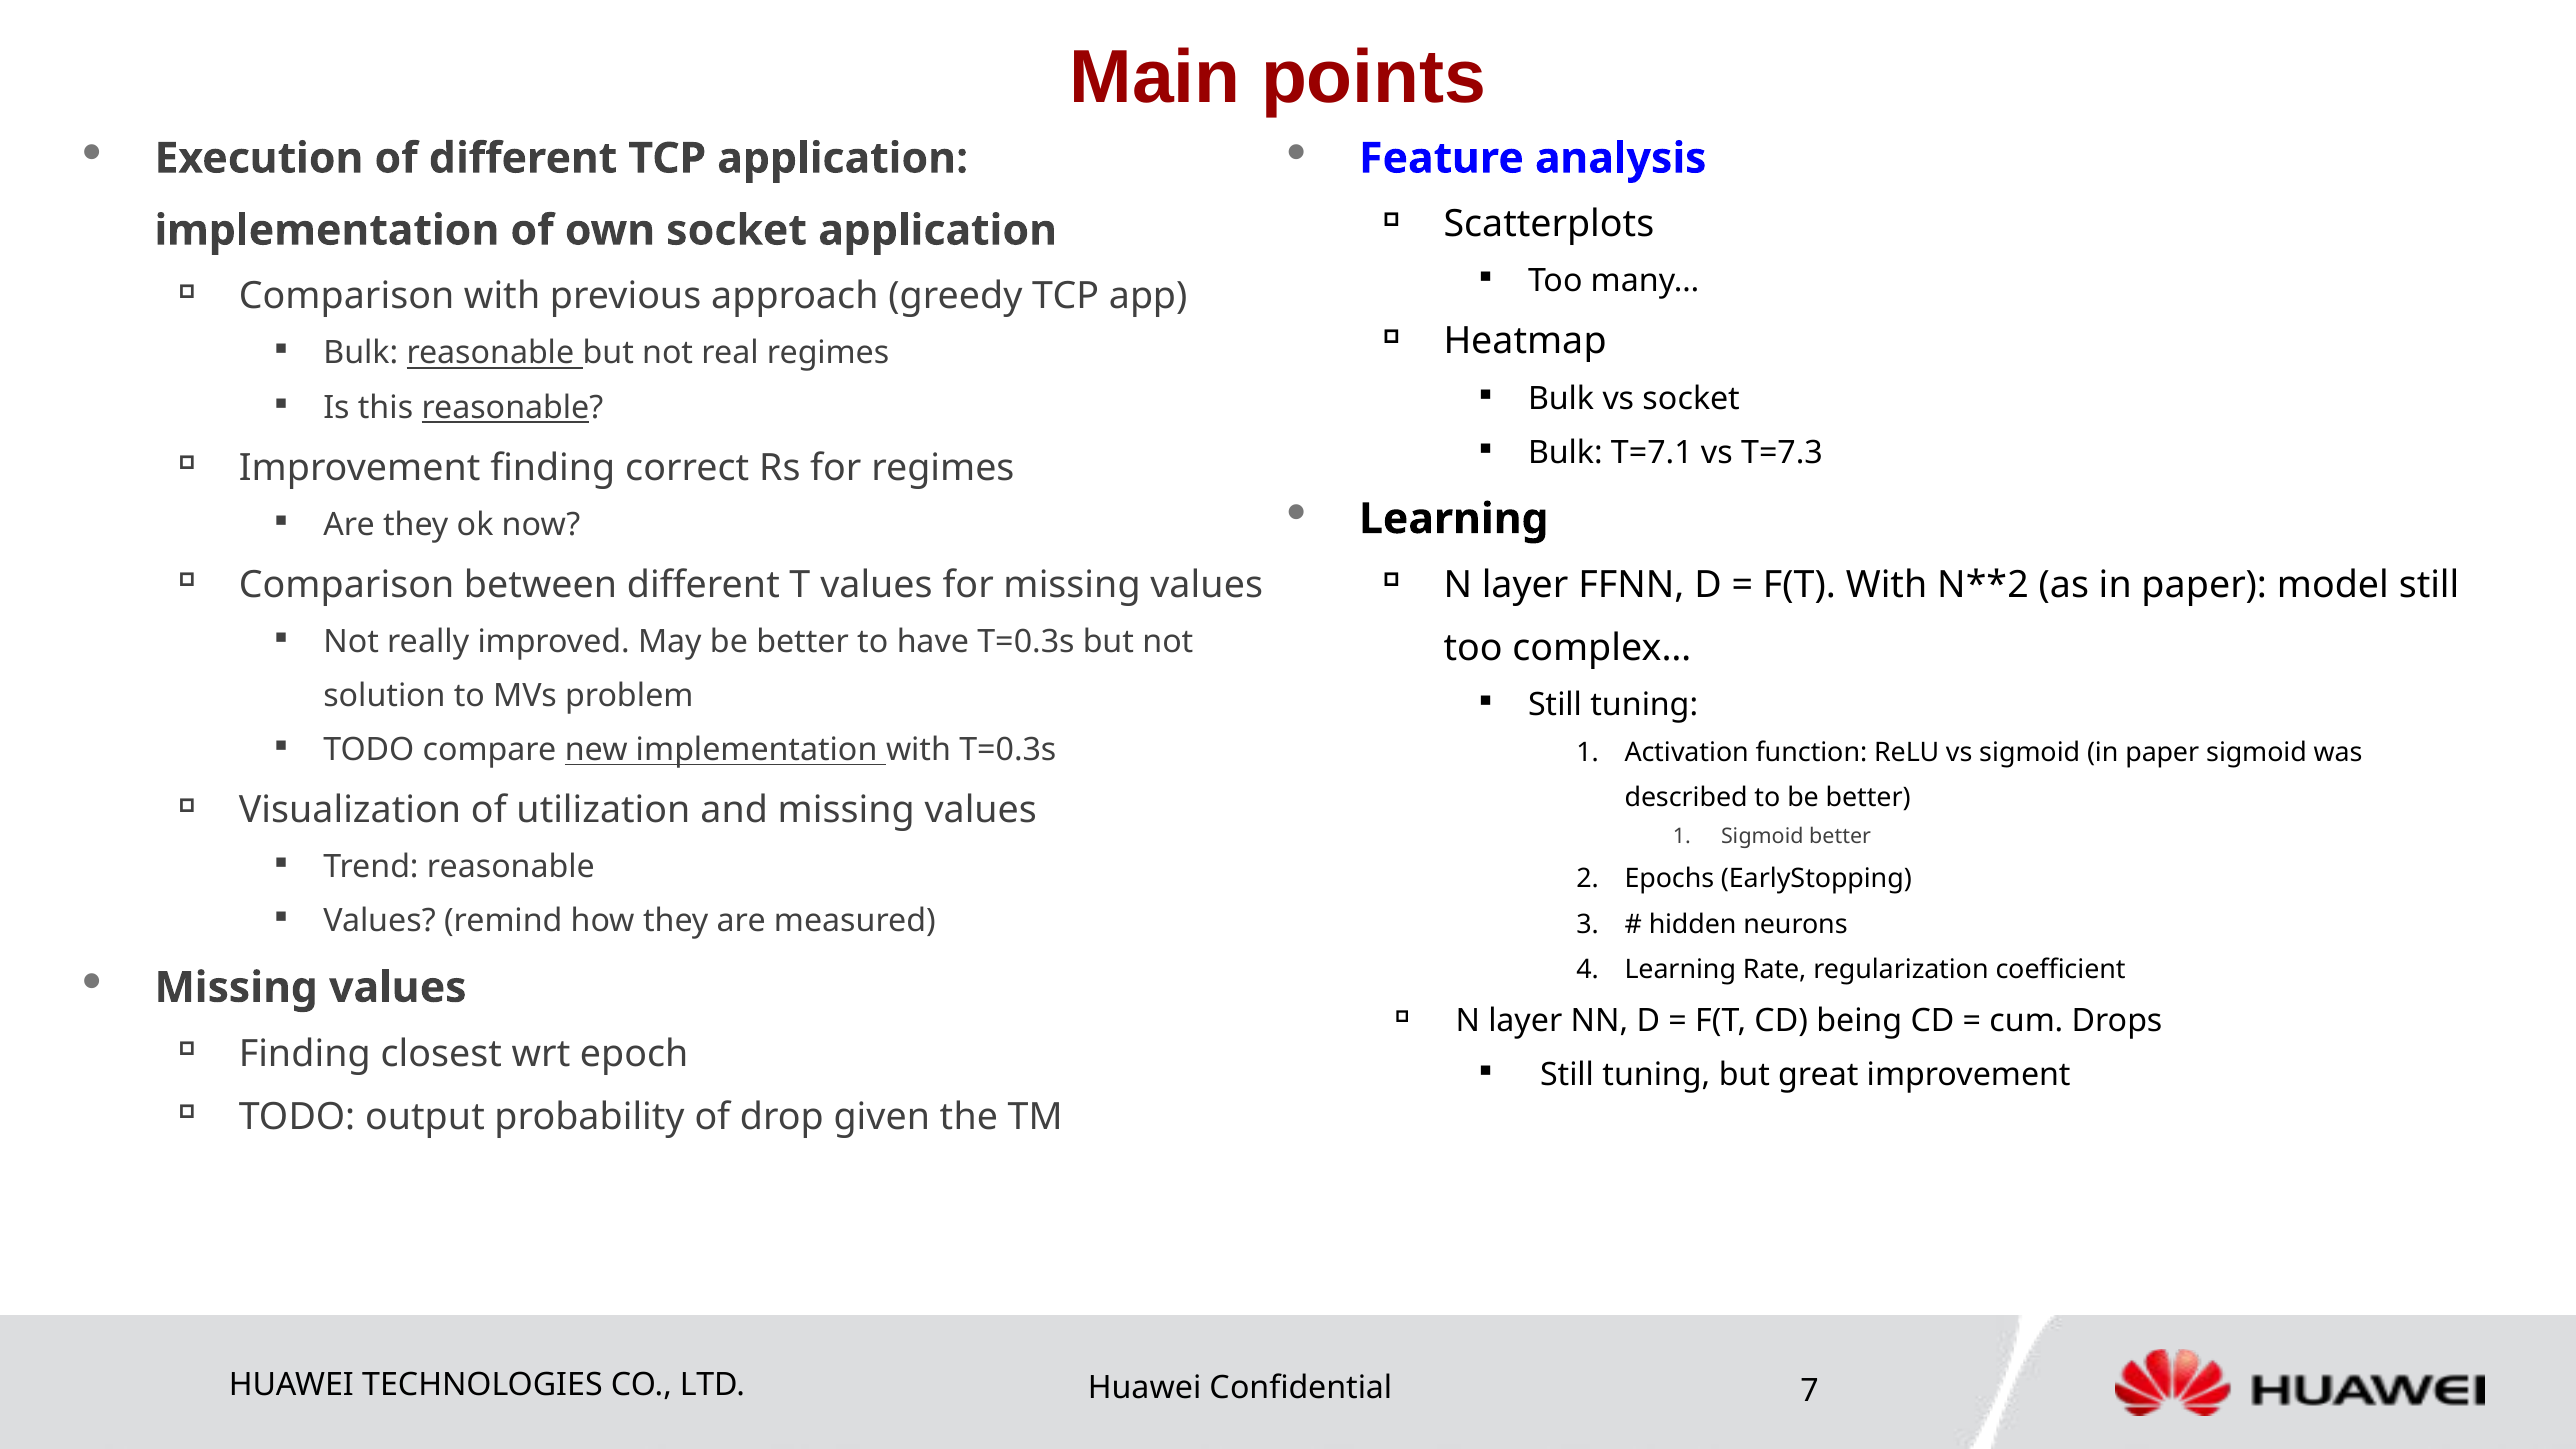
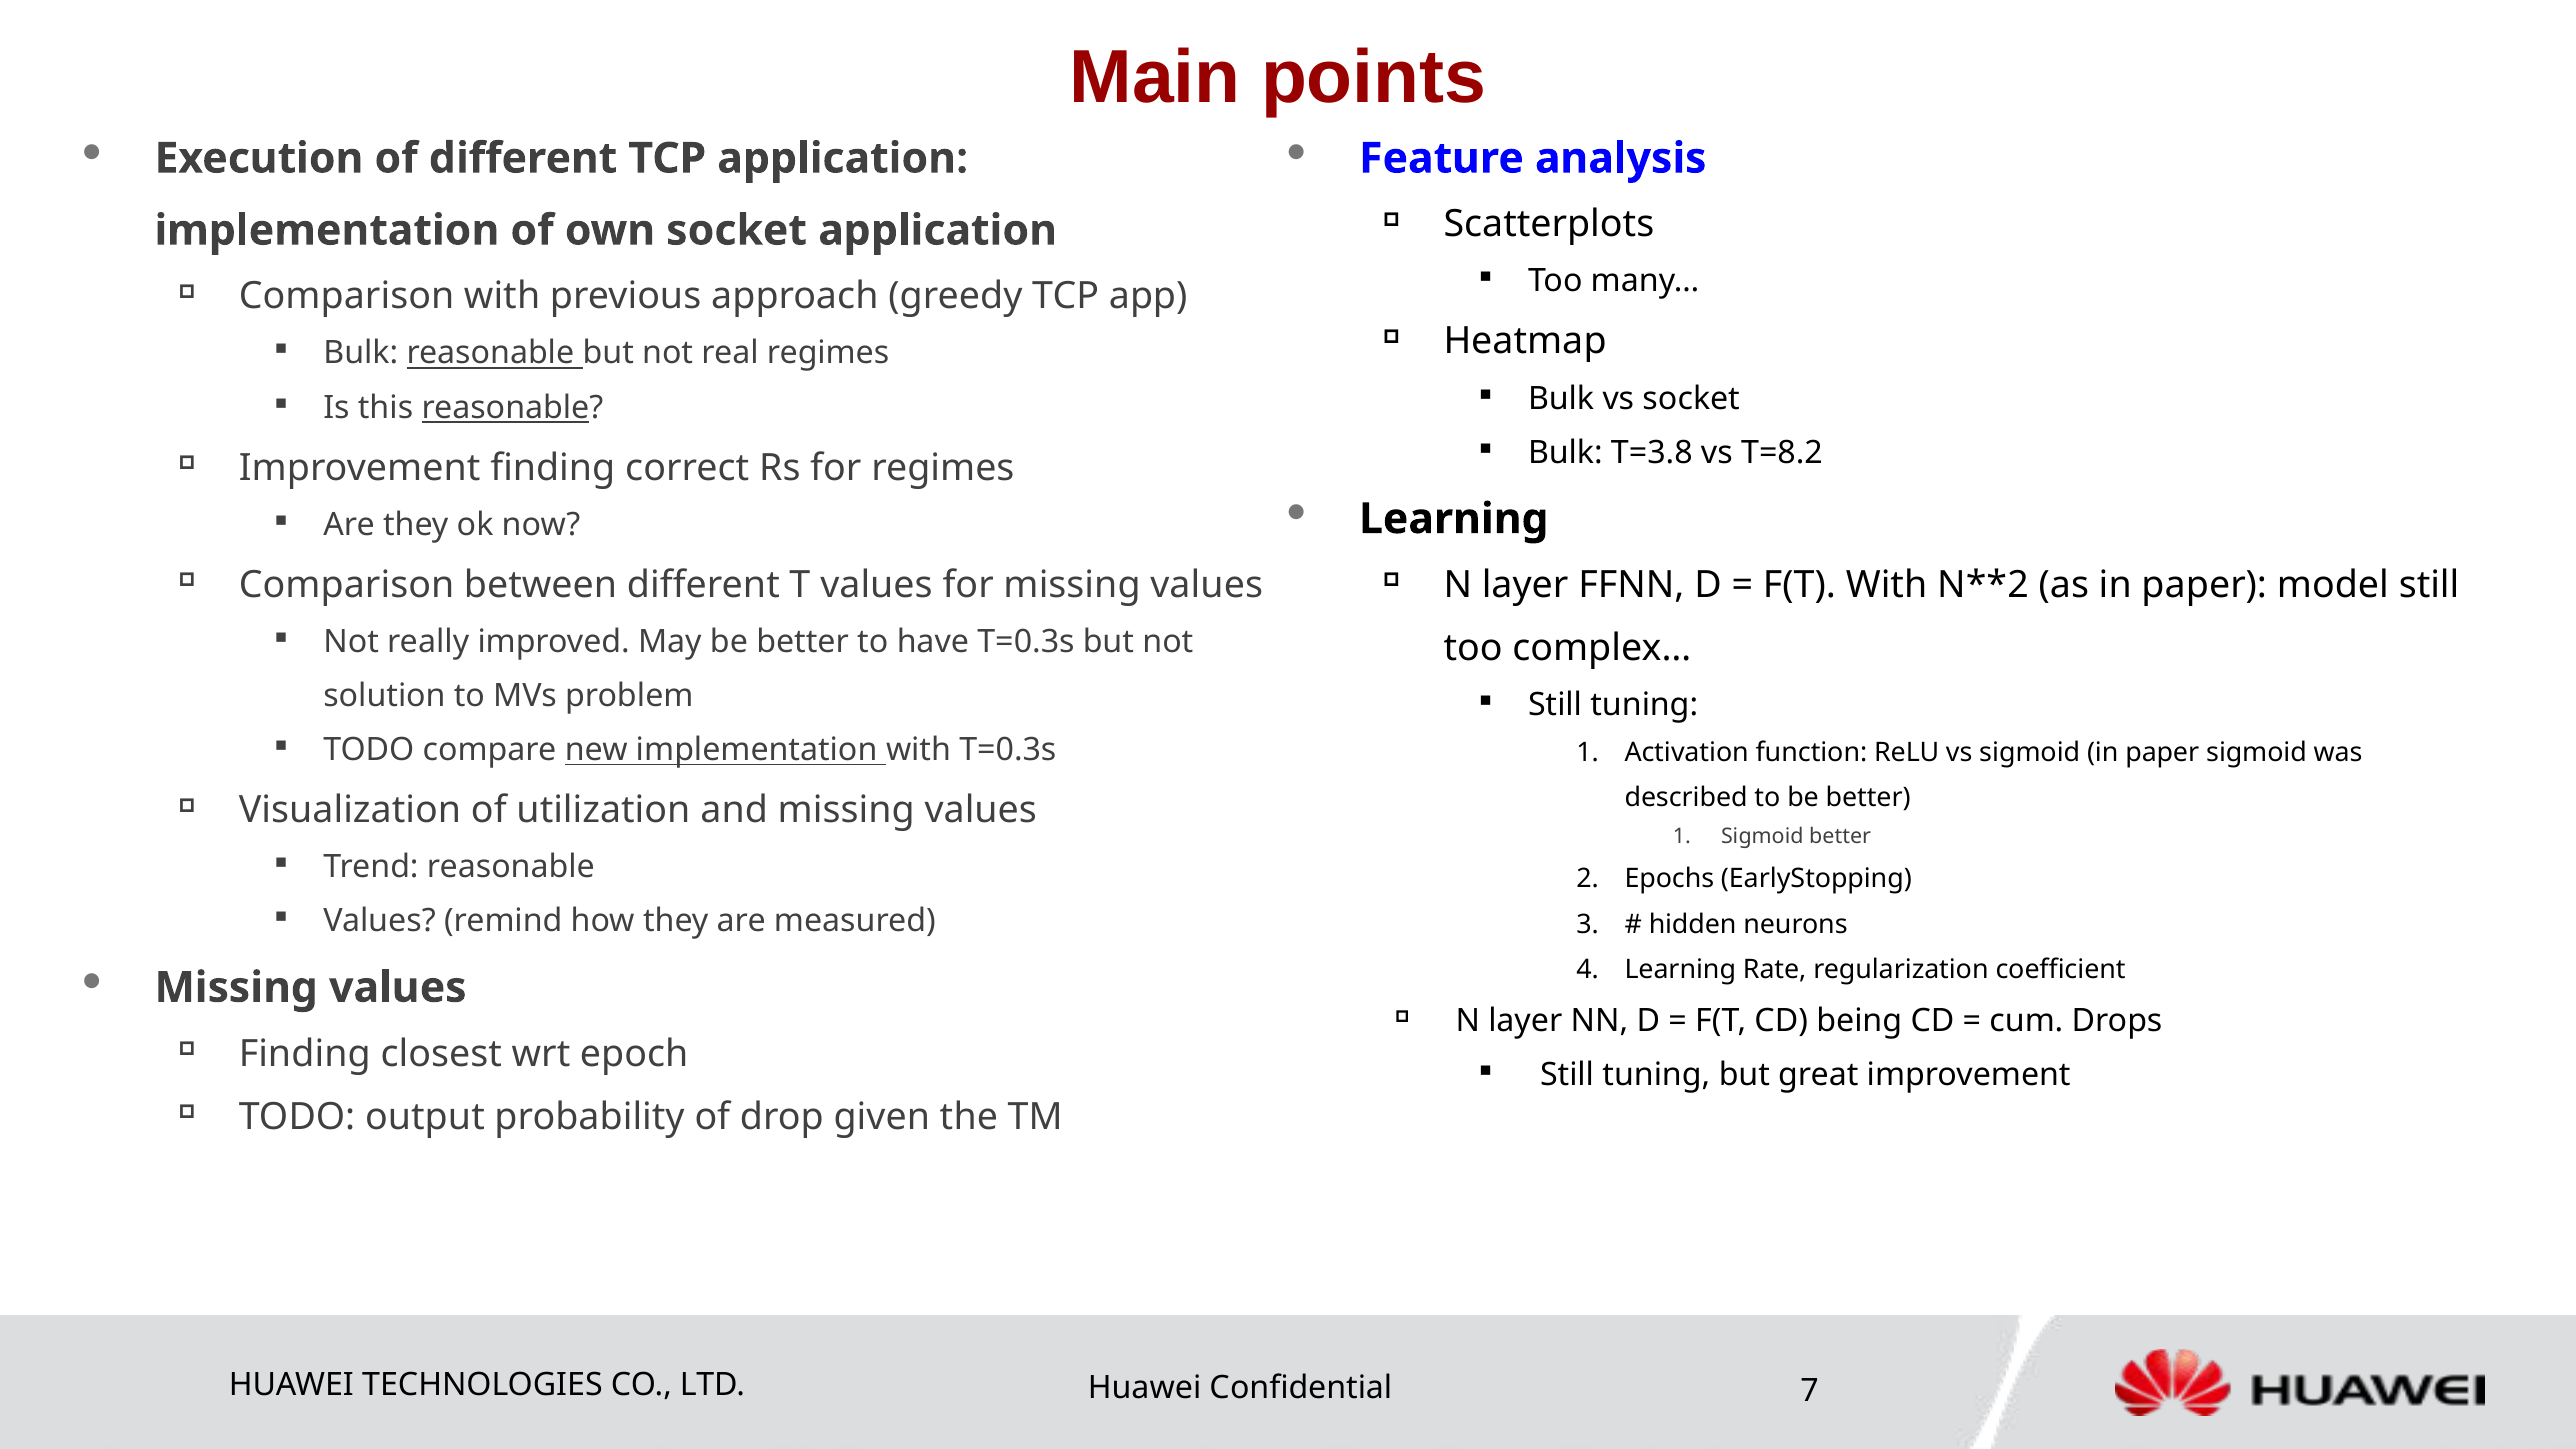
T=7.1: T=7.1 -> T=3.8
T=7.3: T=7.3 -> T=8.2
